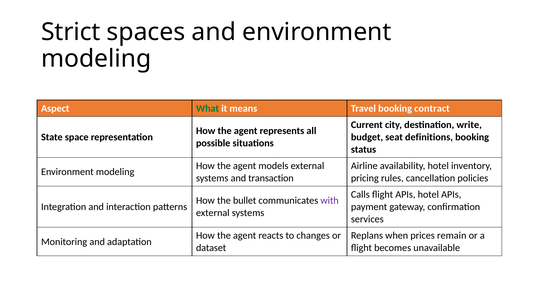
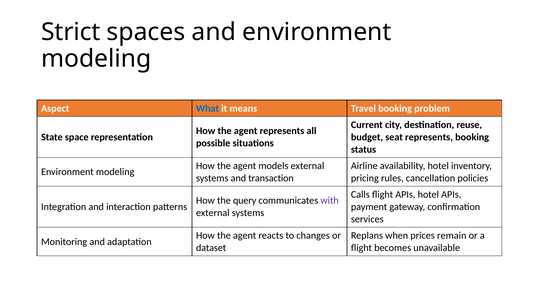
What colour: green -> blue
contract: contract -> problem
write: write -> reuse
seat definitions: definitions -> represents
bullet: bullet -> query
